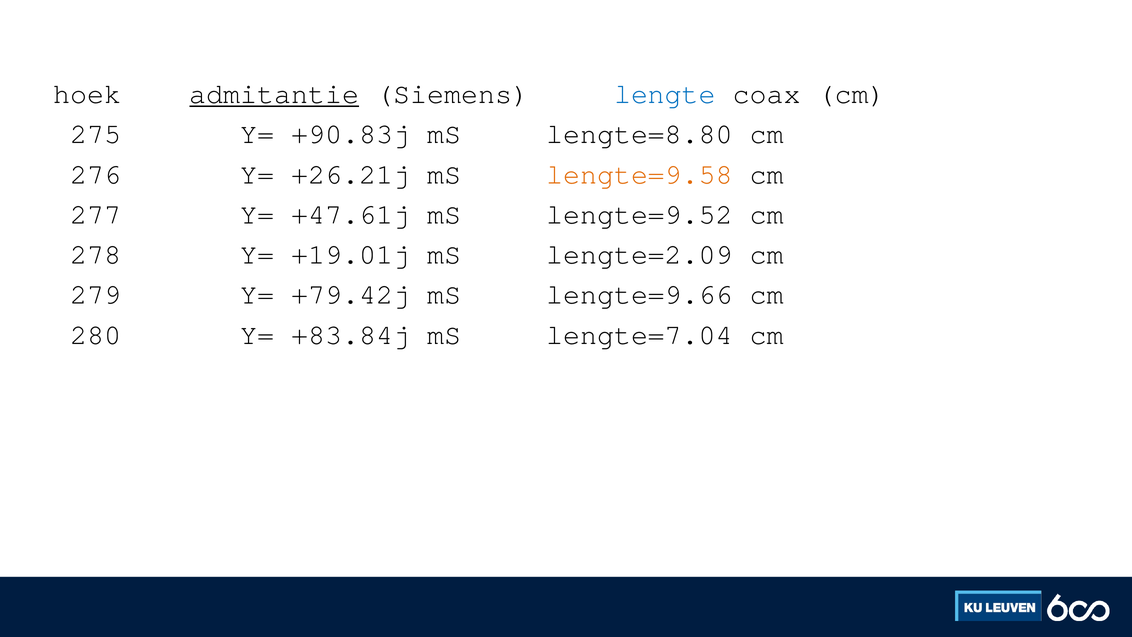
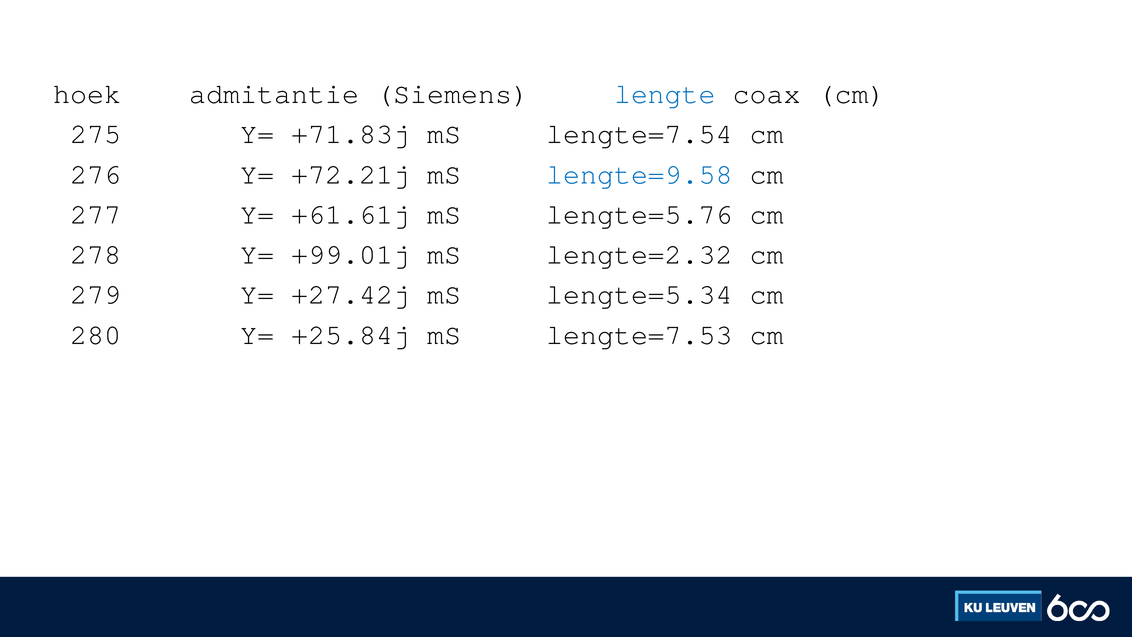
admitantie underline: present -> none
+90.83j: +90.83j -> +71.83j
lengte=8.80: lengte=8.80 -> lengte=7.54
+26.21j: +26.21j -> +72.21j
lengte=9.58 colour: orange -> blue
+47.61j: +47.61j -> +61.61j
lengte=9.52: lengte=9.52 -> lengte=5.76
+19.01j: +19.01j -> +99.01j
lengte=2.09: lengte=2.09 -> lengte=2.32
+79.42j: +79.42j -> +27.42j
lengte=9.66: lengte=9.66 -> lengte=5.34
+83.84j: +83.84j -> +25.84j
lengte=7.04: lengte=7.04 -> lengte=7.53
